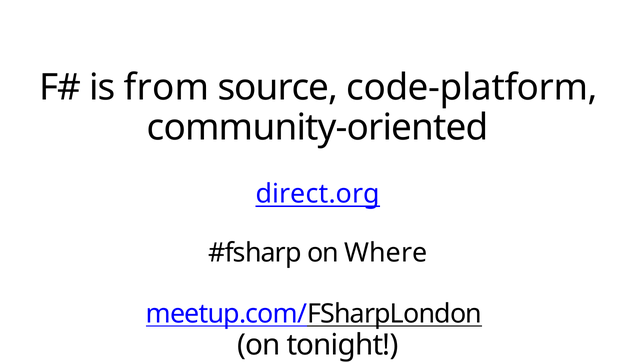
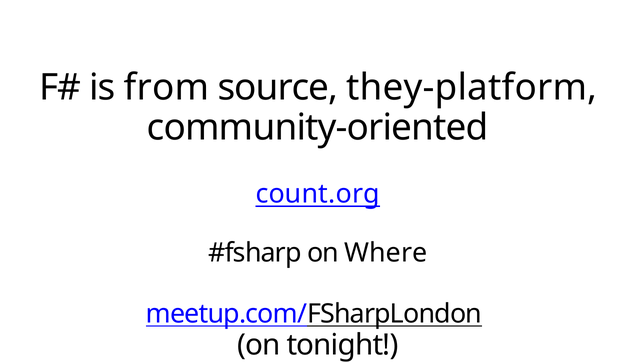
code-platform: code-platform -> they-platform
direct.org: direct.org -> count.org
